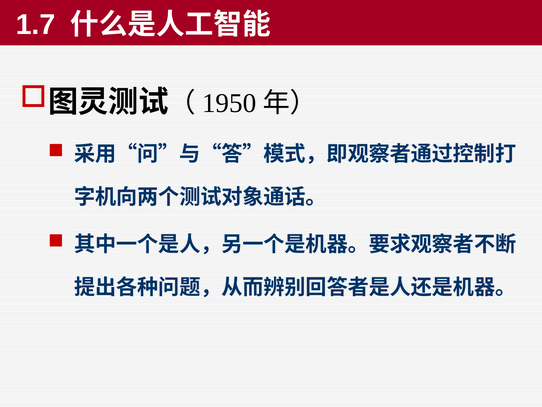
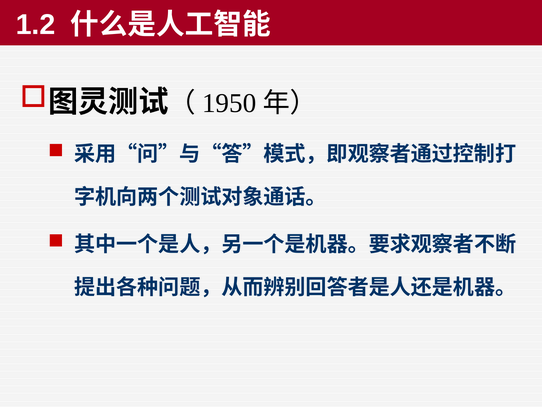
1.7: 1.7 -> 1.2
